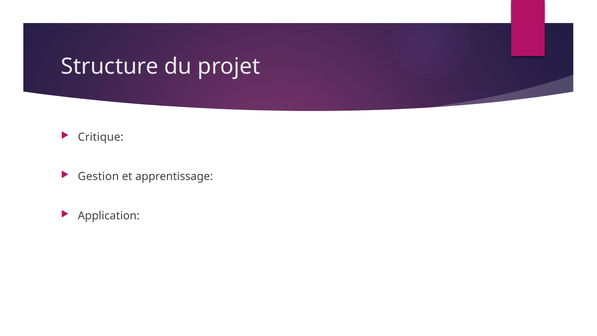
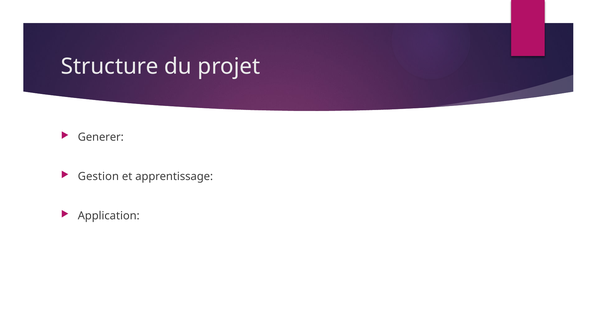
Critique: Critique -> Generer
